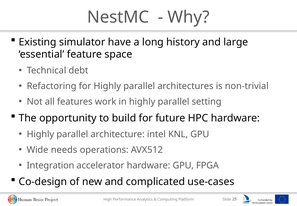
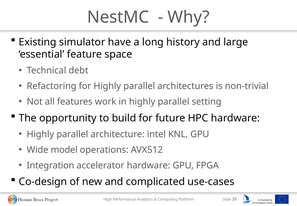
needs: needs -> model
